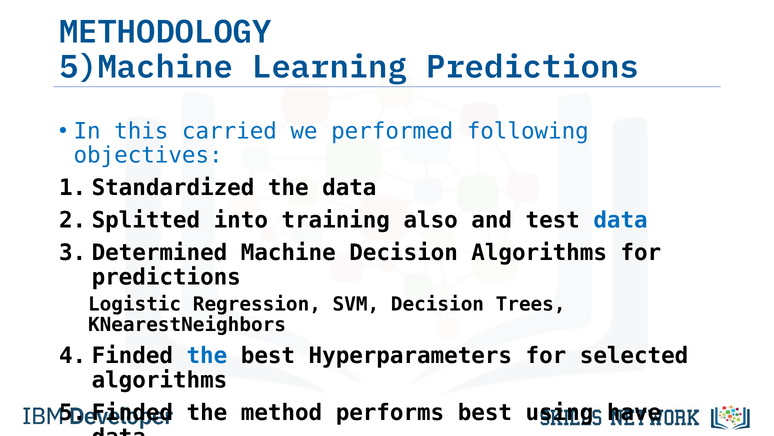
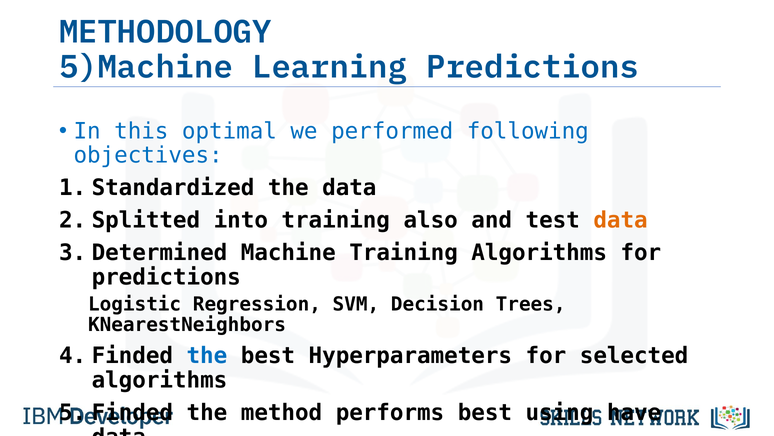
carried: carried -> optimal
data at (621, 220) colour: blue -> orange
Machine Decision: Decision -> Training
